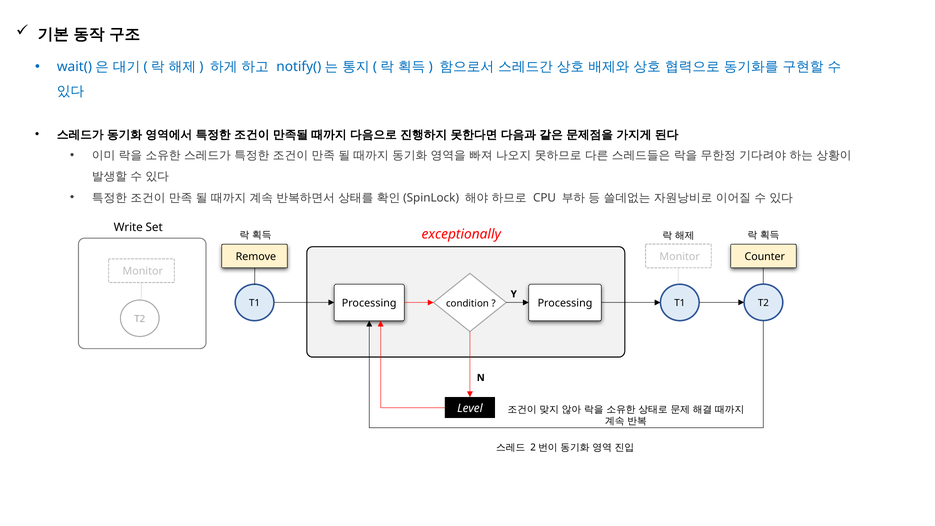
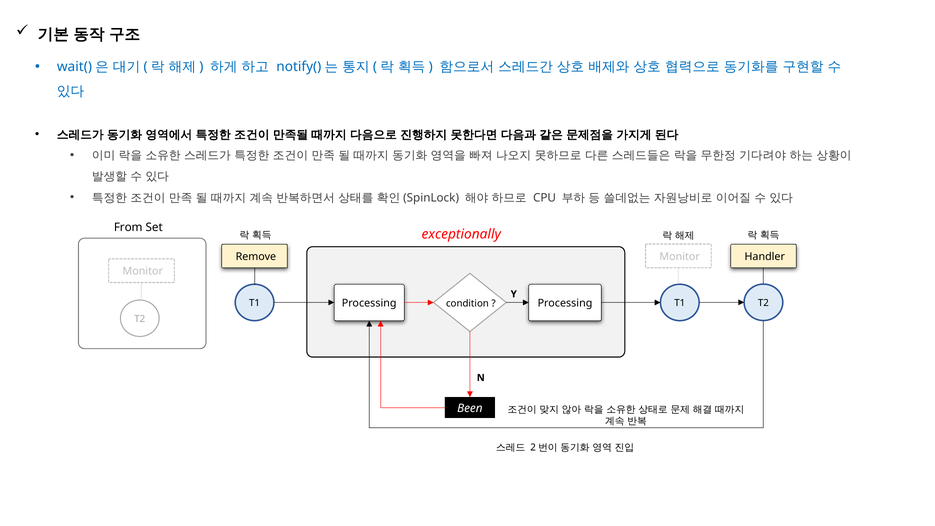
Write: Write -> From
Counter: Counter -> Handler
Level: Level -> Been
